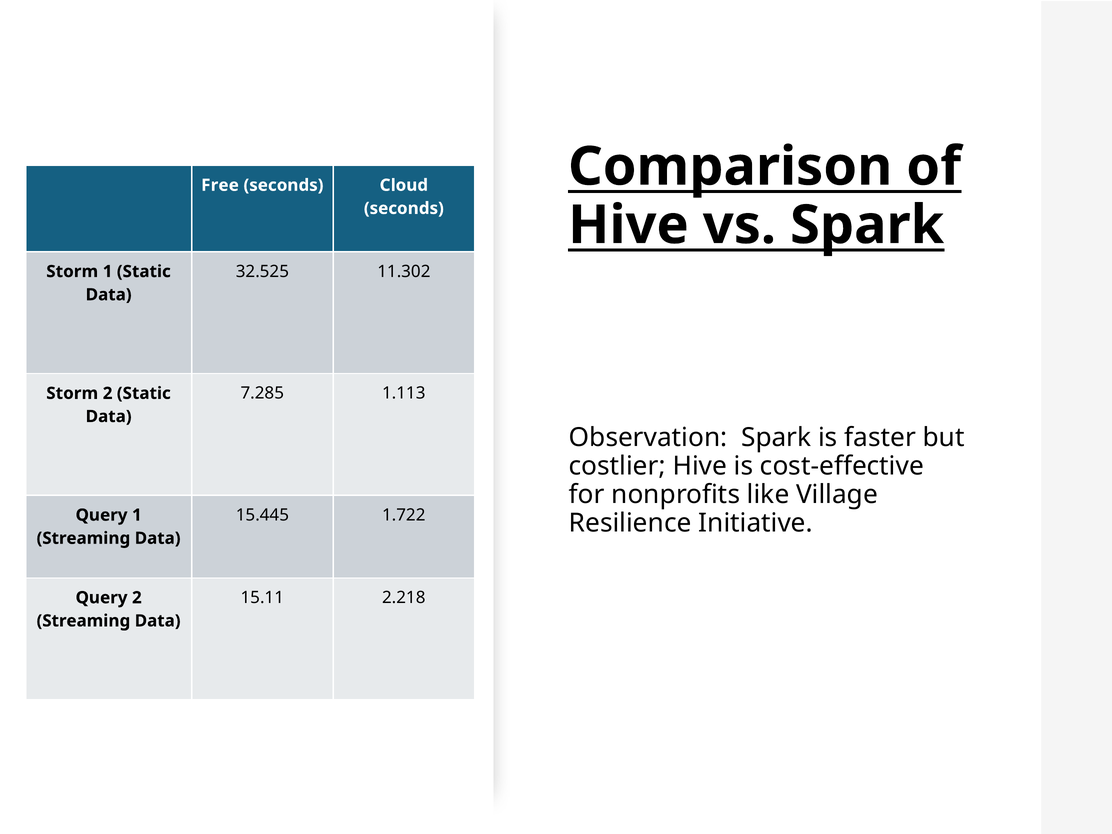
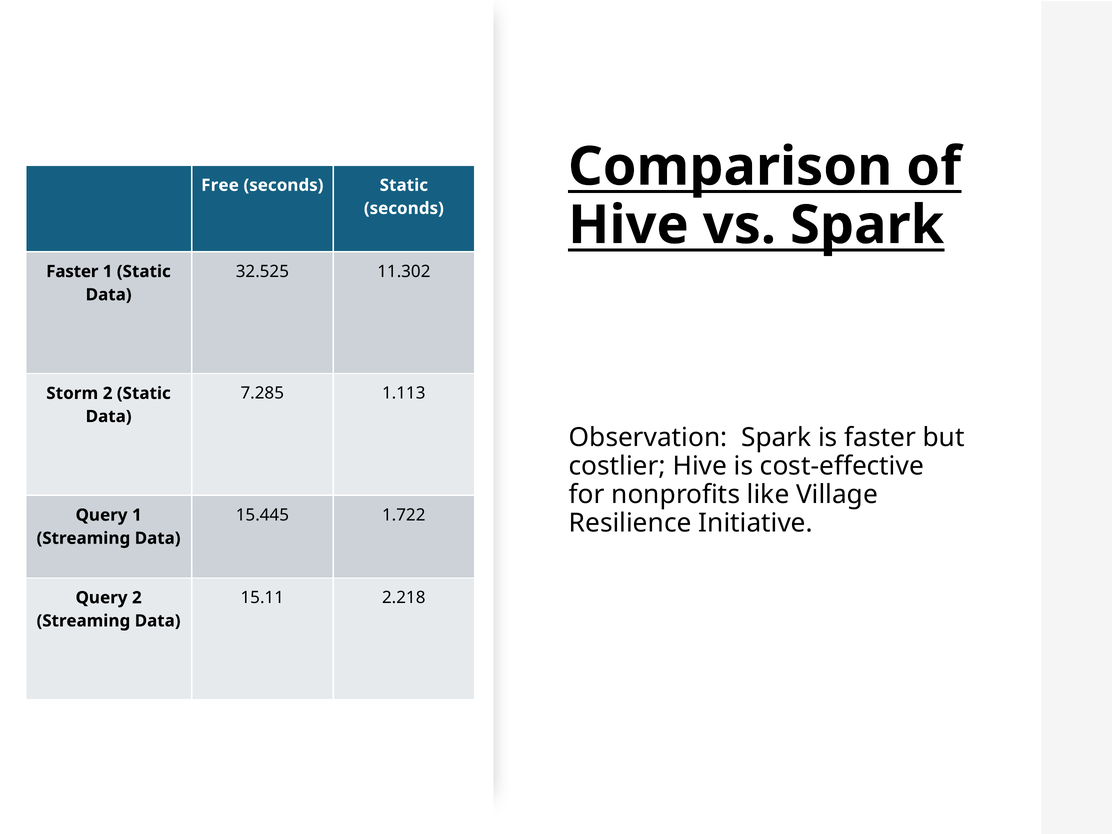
seconds Cloud: Cloud -> Static
Storm at (72, 272): Storm -> Faster
